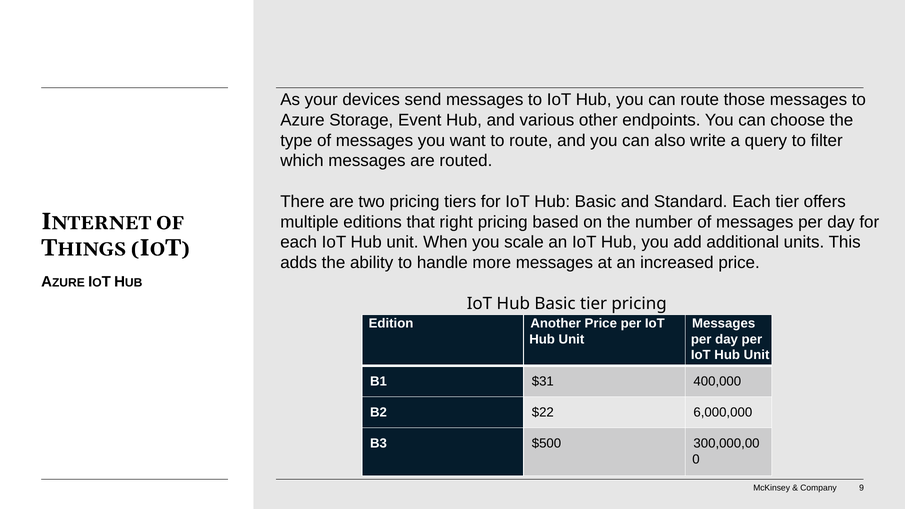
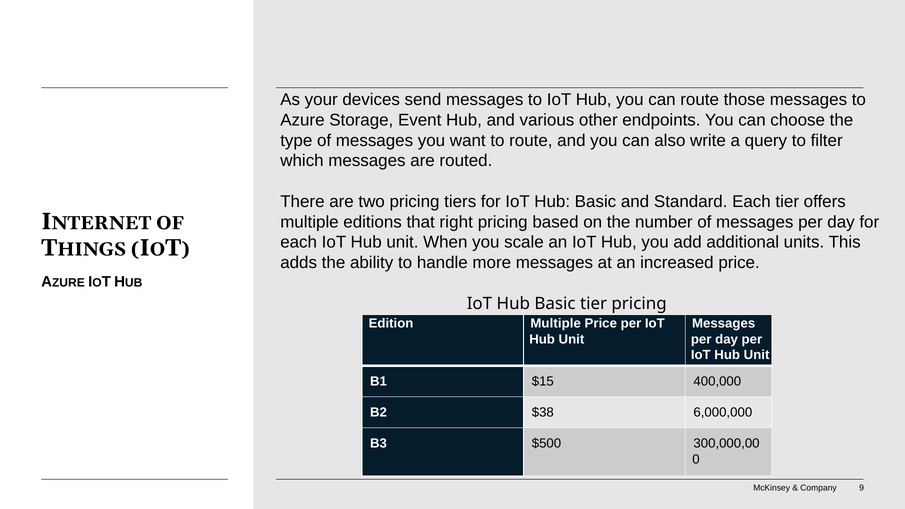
Edition Another: Another -> Multiple
$31: $31 -> $15
$22: $22 -> $38
